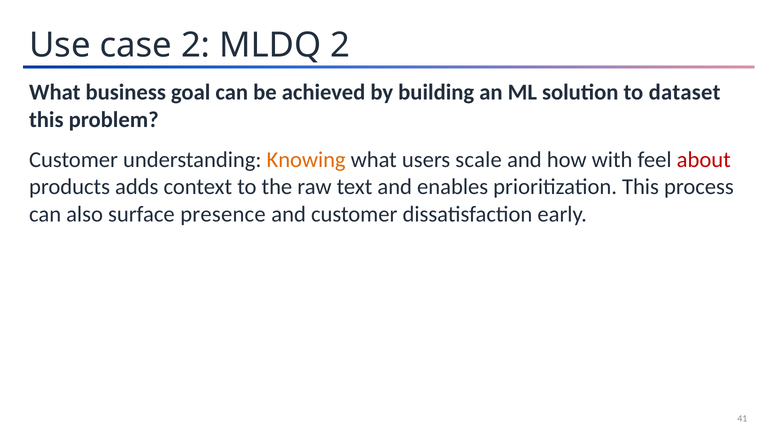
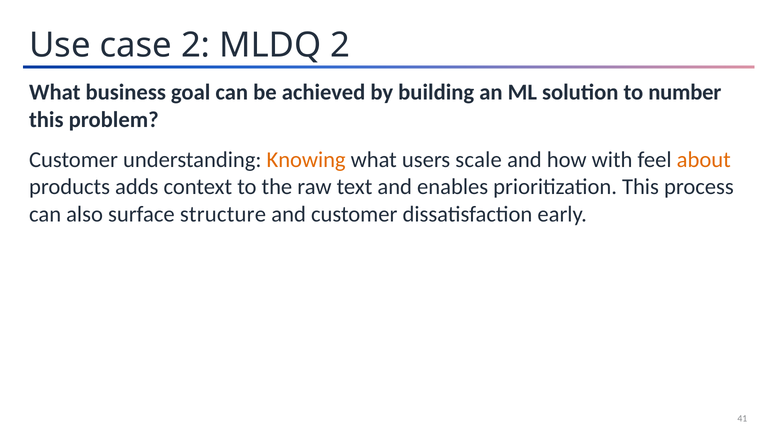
dataset: dataset -> number
about colour: red -> orange
presence: presence -> structure
